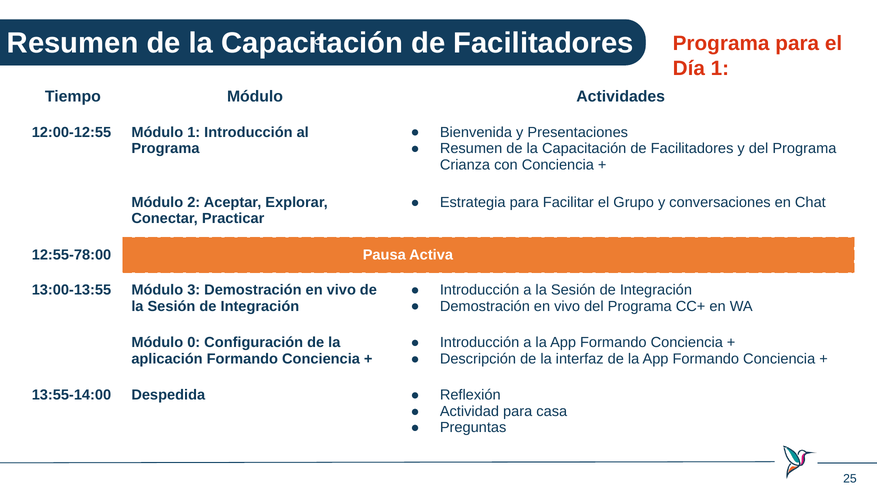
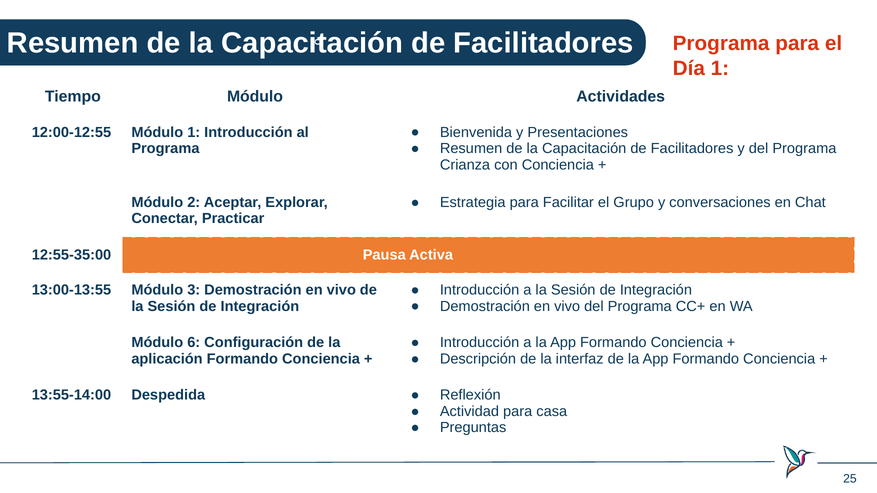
12:55-78:00: 12:55-78:00 -> 12:55-35:00
0: 0 -> 6
